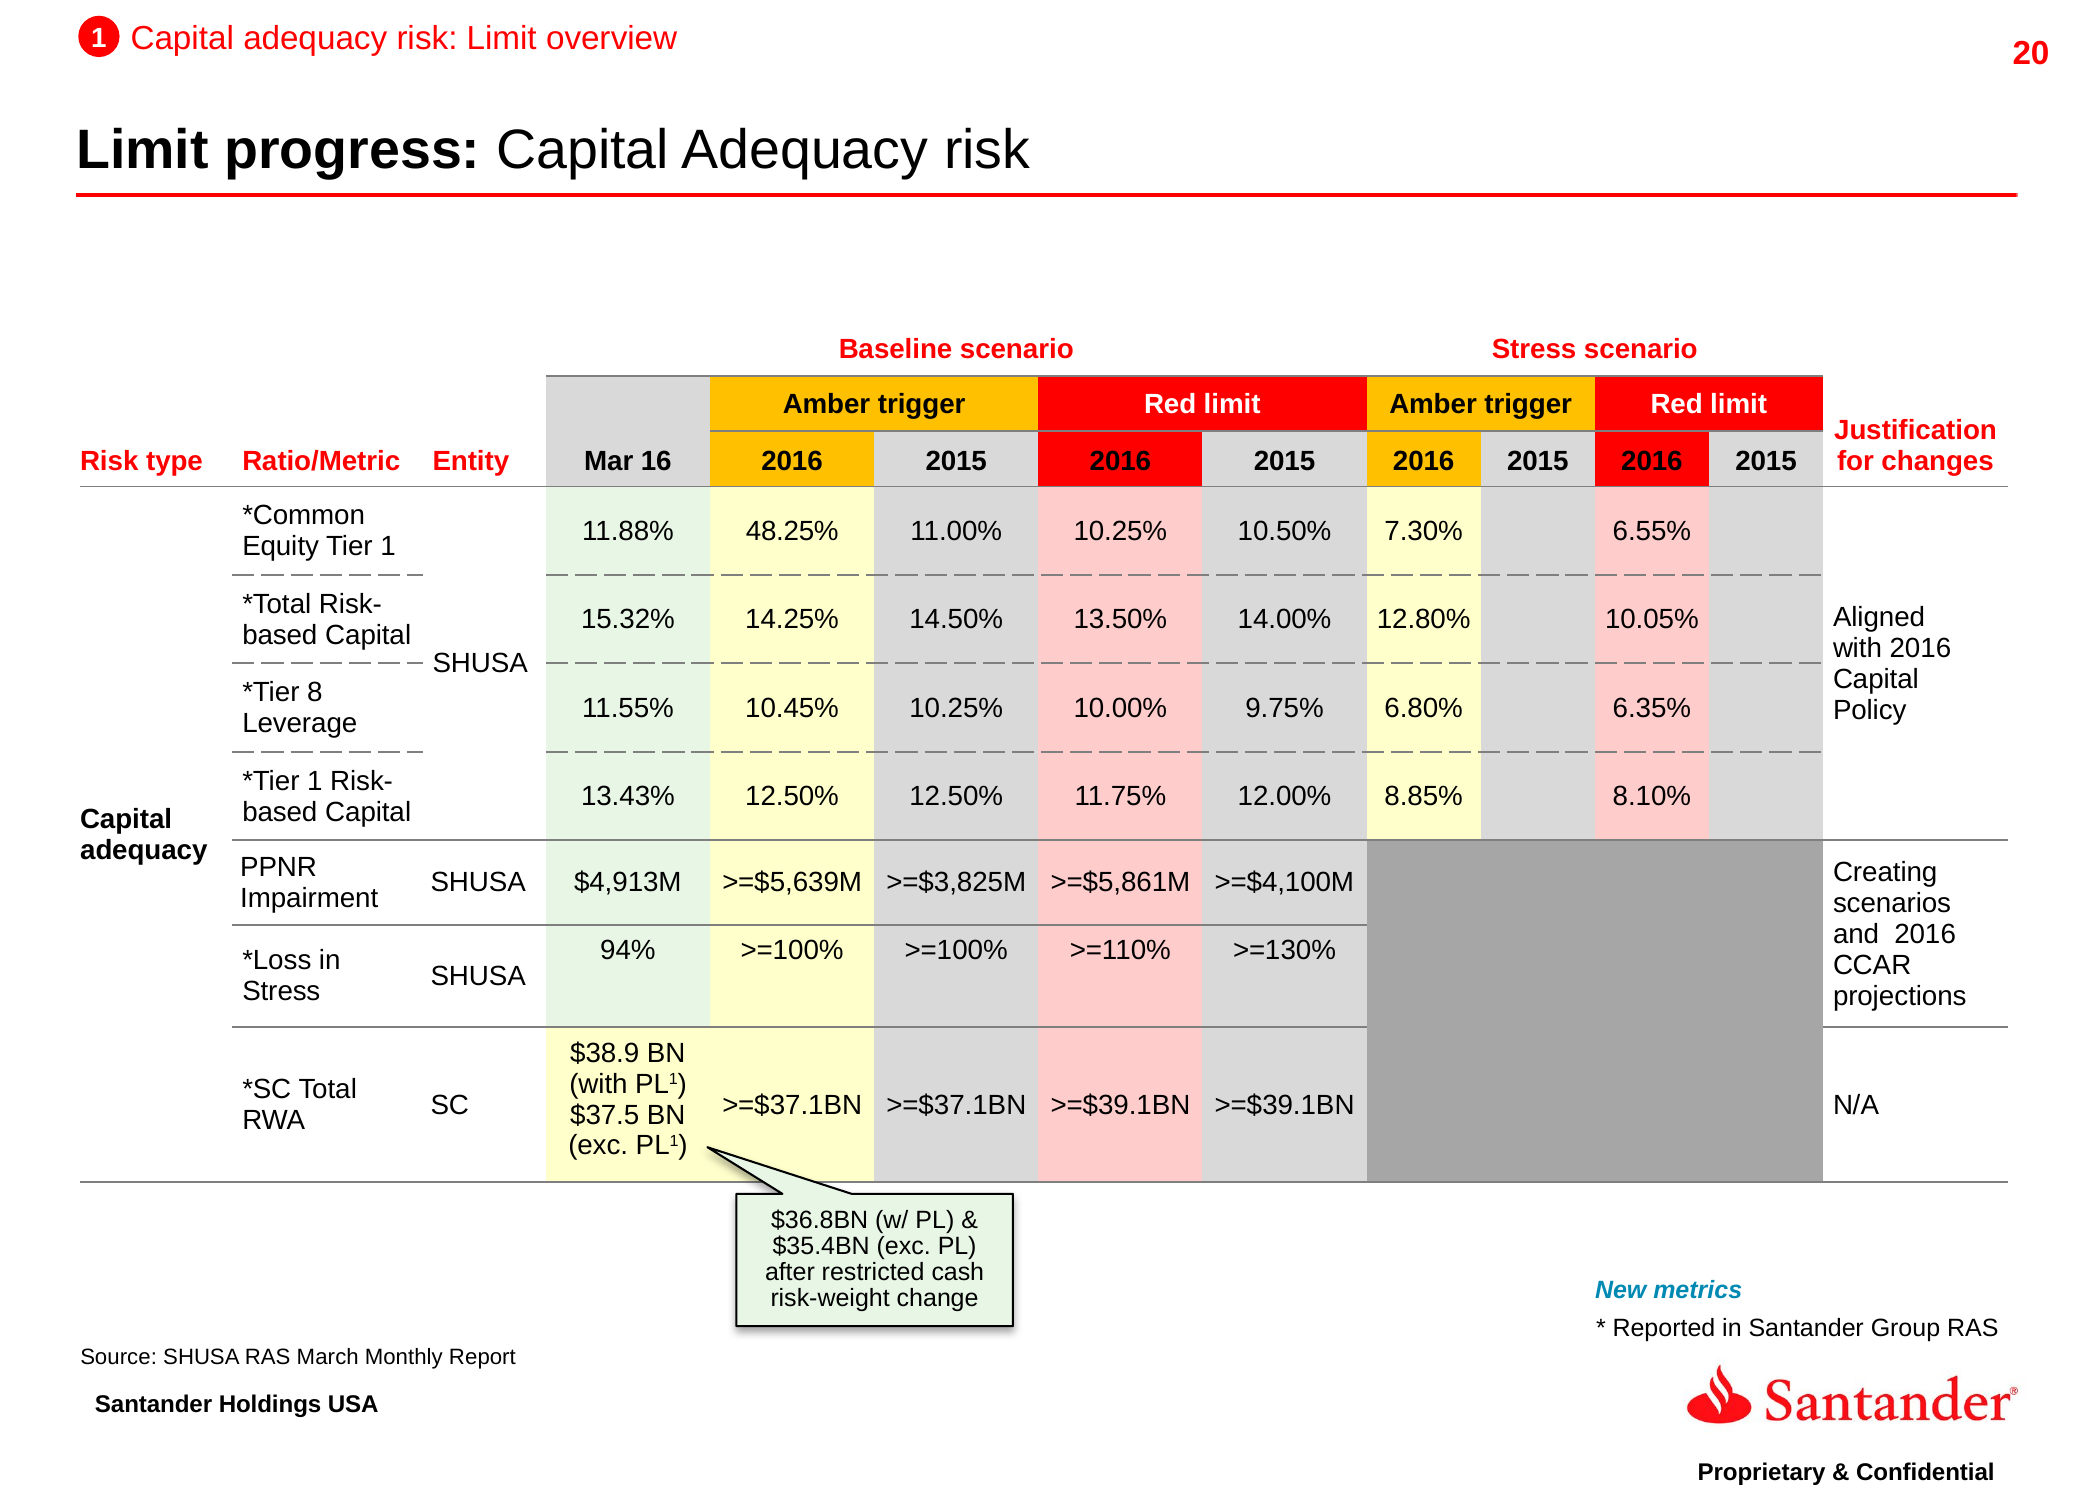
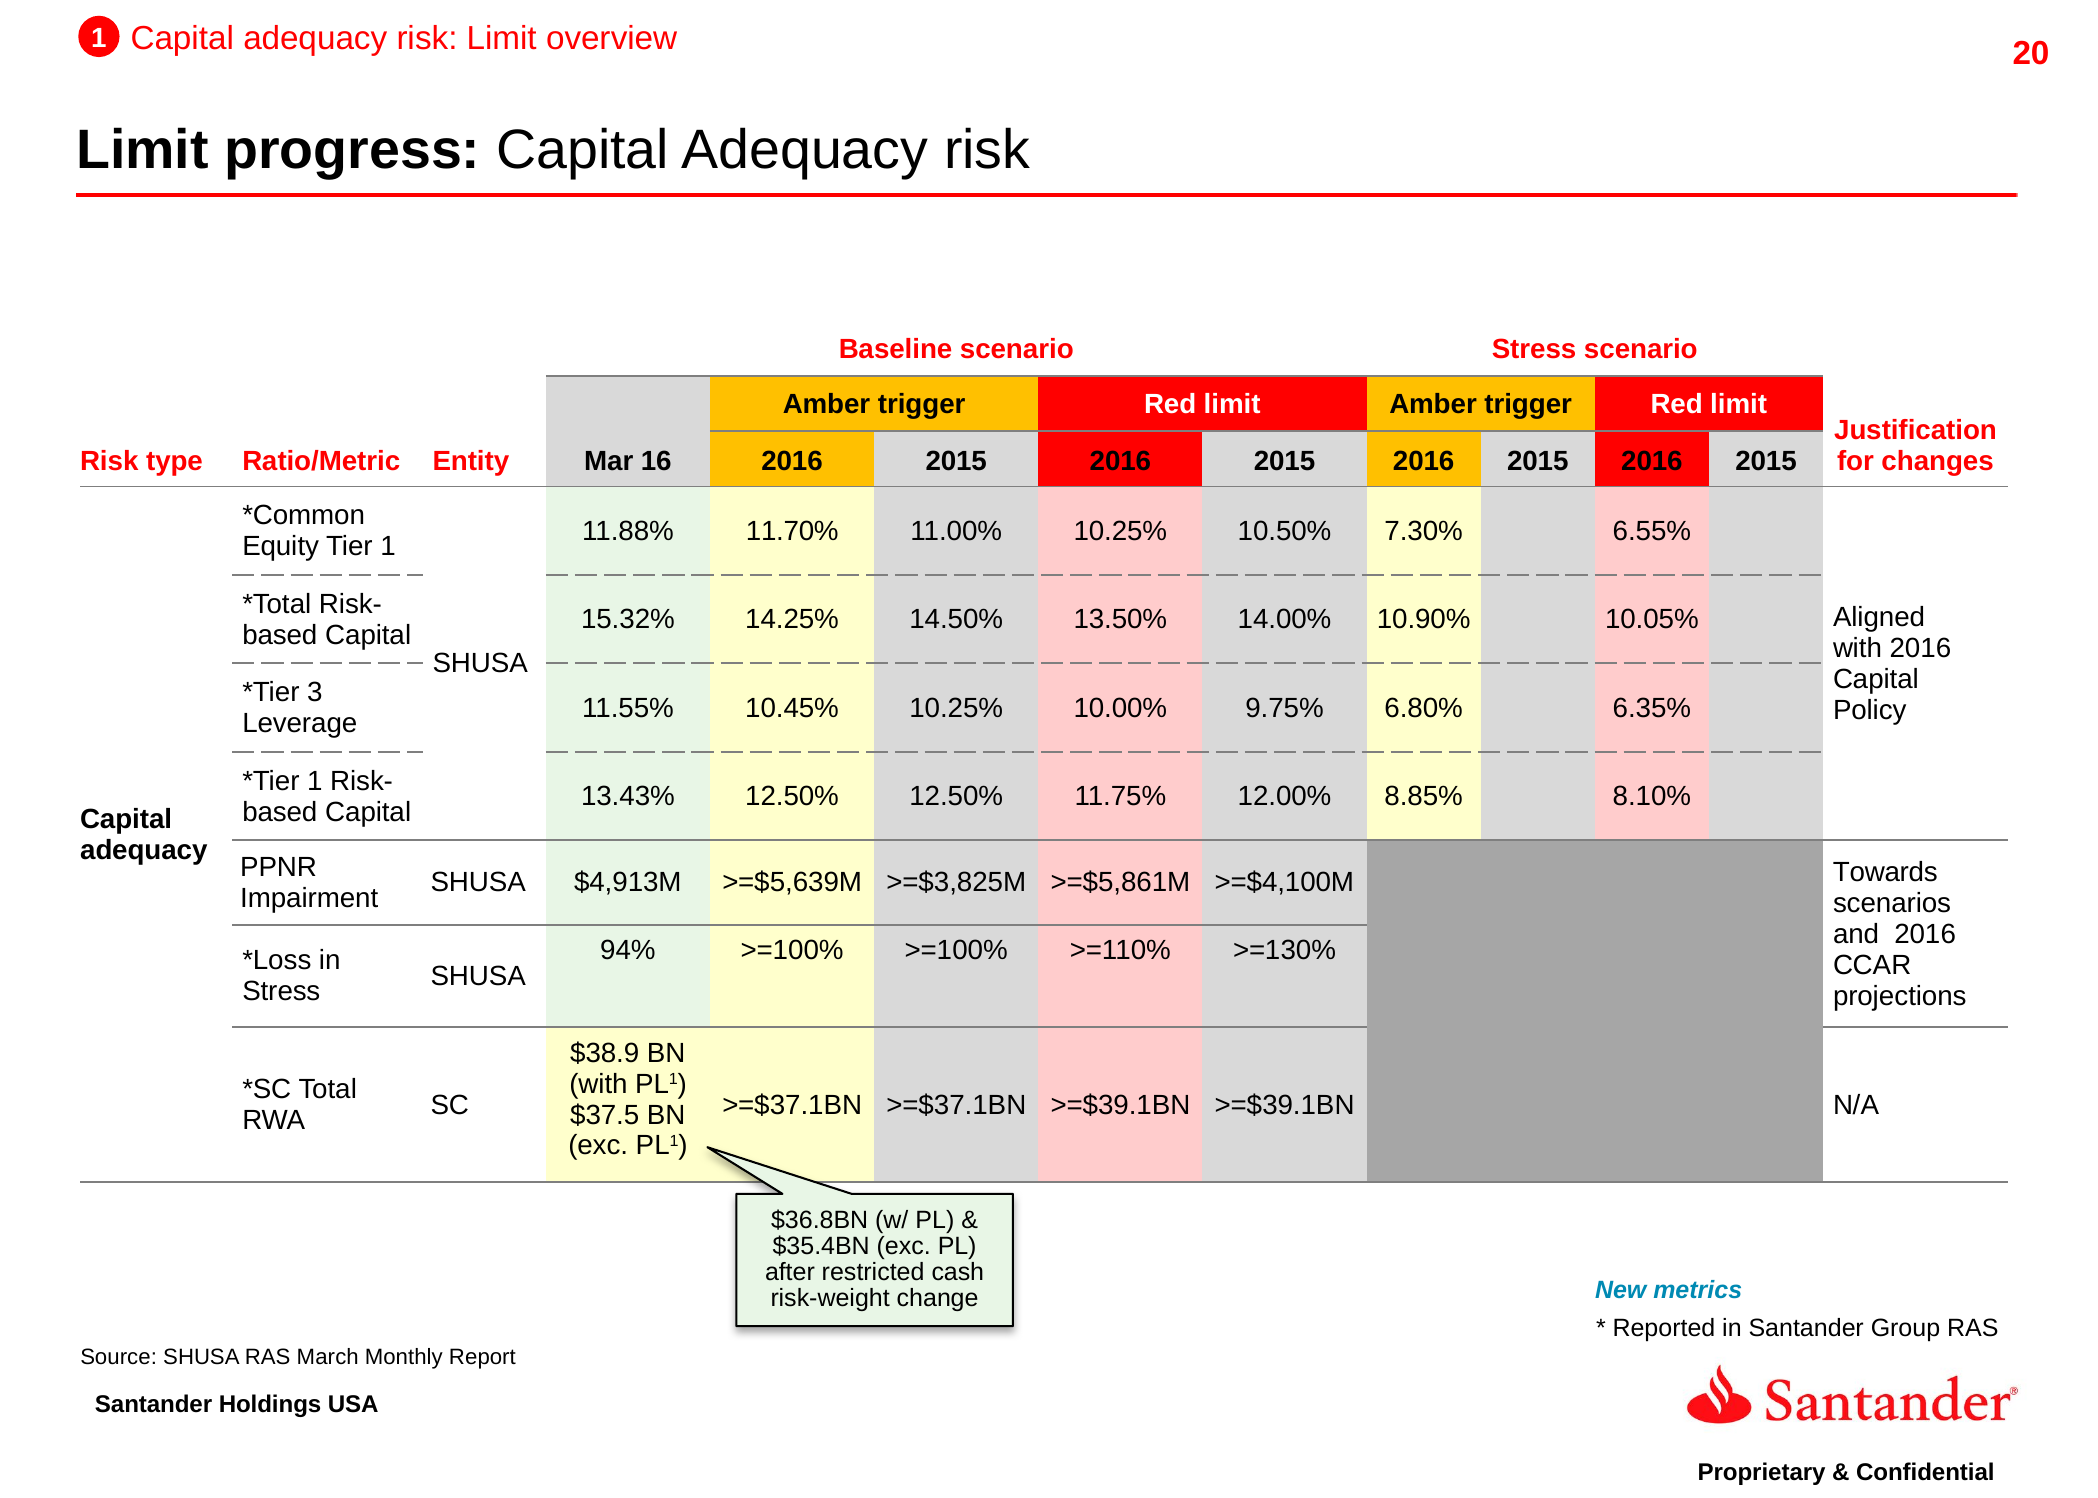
48.25%: 48.25% -> 11.70%
12.80%: 12.80% -> 10.90%
8: 8 -> 3
Creating: Creating -> Towards
